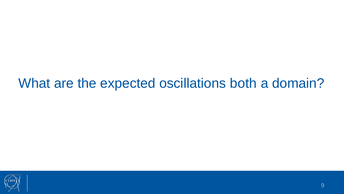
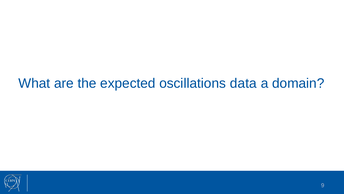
both: both -> data
